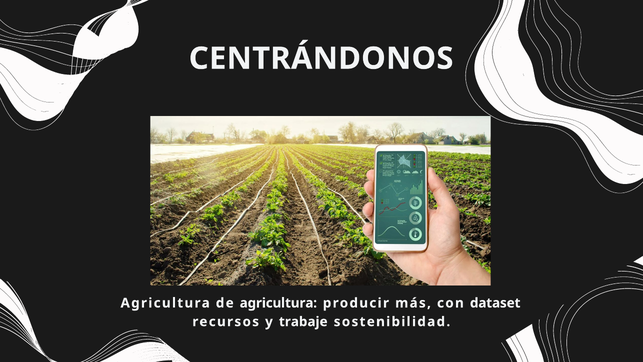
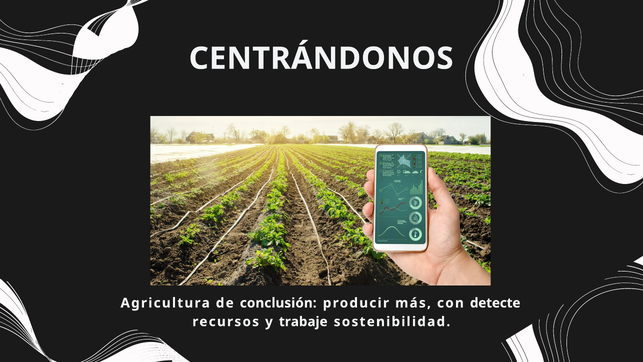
de agricultura: agricultura -> conclusión
dataset: dataset -> detecte
